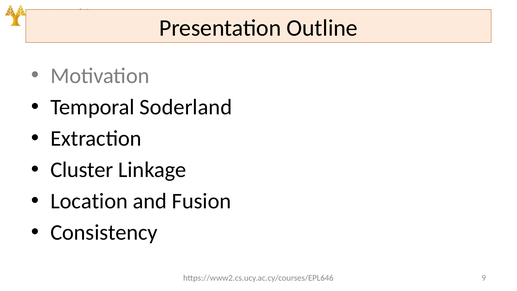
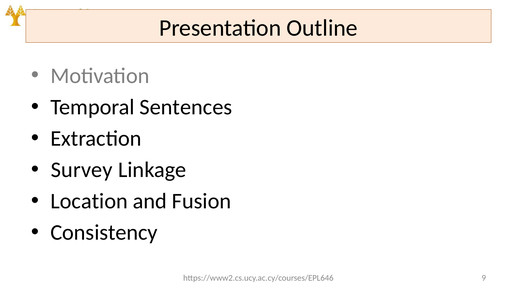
Soderland: Soderland -> Sentences
Cluster: Cluster -> Survey
